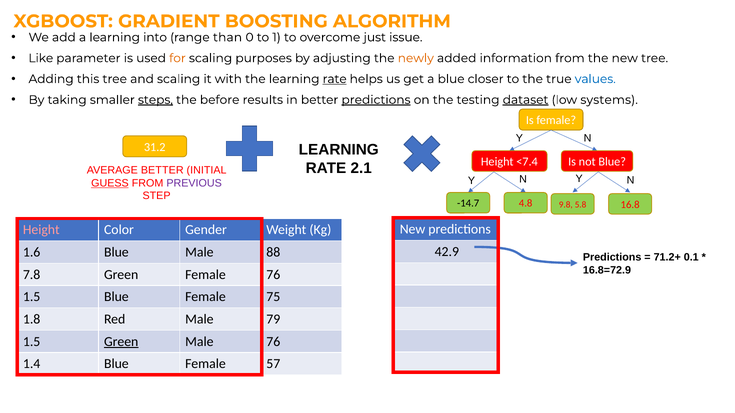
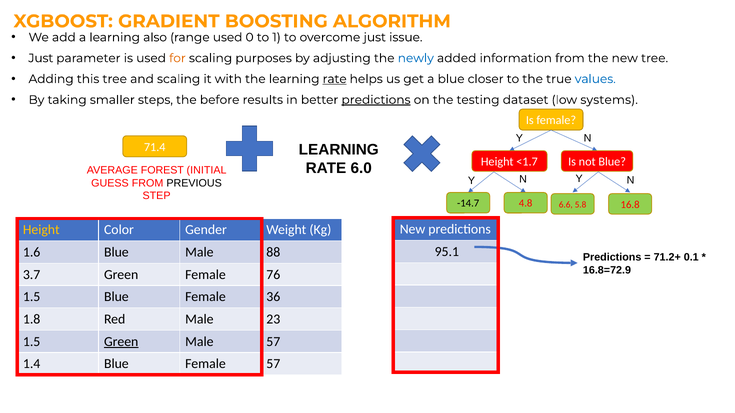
into: into -> also
range than: than -> used
Like at (41, 58): Like -> Just
newly colour: orange -> blue
steps underline: present -> none
dataset underline: present -> none
31.2: 31.2 -> 71.4
<7.4: <7.4 -> <1.7
2.1: 2.1 -> 6.0
AVERAGE BETTER: BETTER -> FOREST
GUESS underline: present -> none
PREVIOUS colour: purple -> black
9.8: 9.8 -> 6.6
Height at (41, 230) colour: pink -> yellow
42.9: 42.9 -> 95.1
7.8: 7.8 -> 3.7
75: 75 -> 36
79: 79 -> 23
Male 76: 76 -> 57
